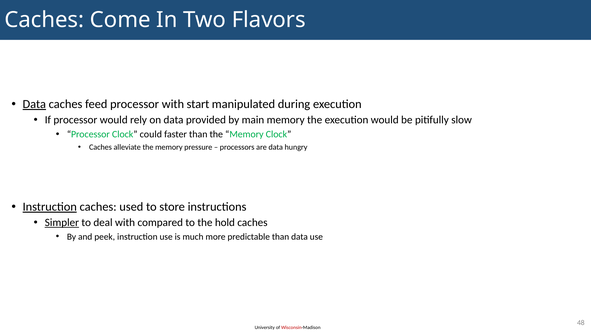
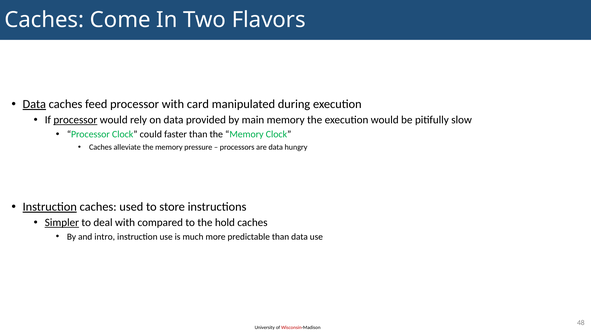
start: start -> card
processor at (75, 120) underline: none -> present
peek: peek -> intro
